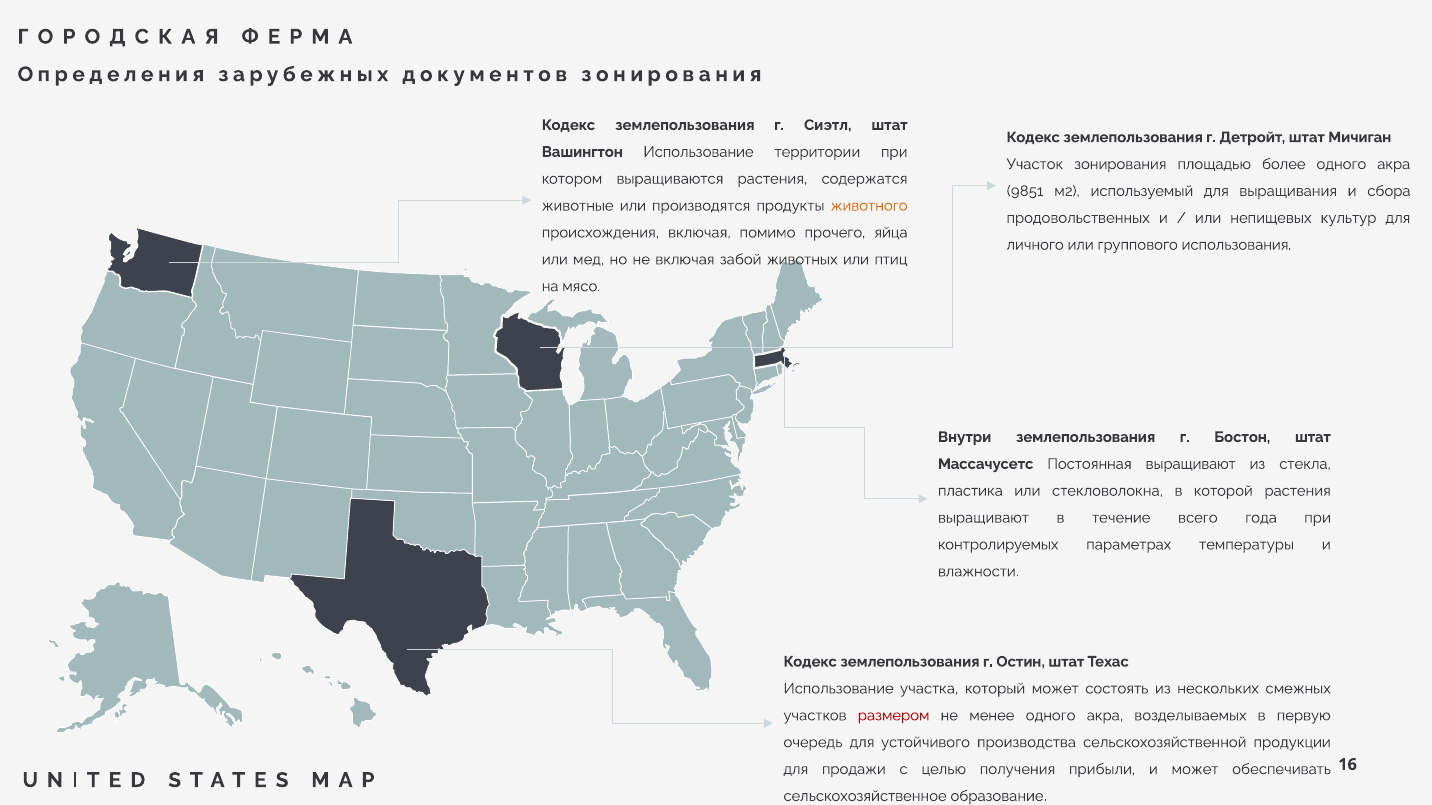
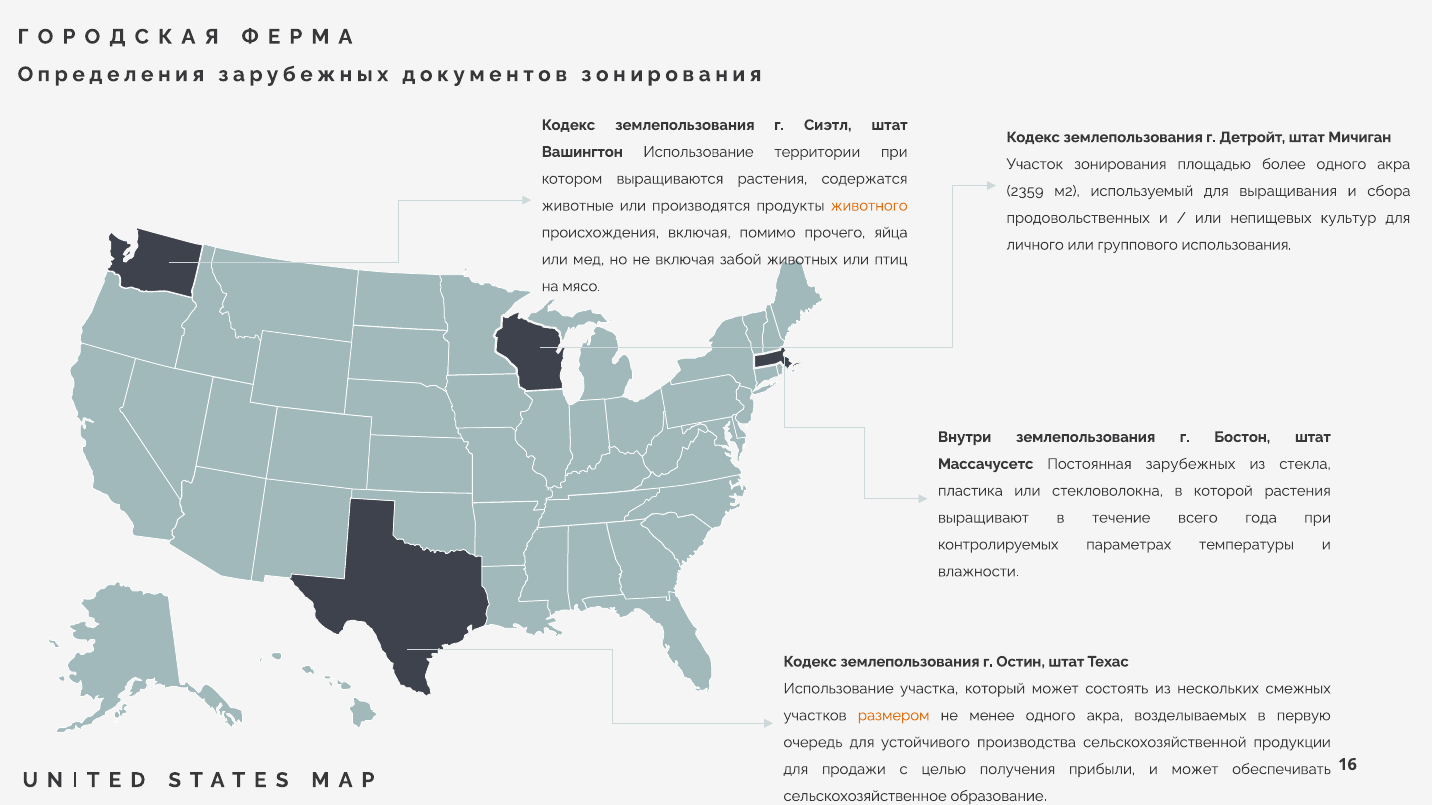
9851: 9851 -> 2359
Постоянная выращивают: выращивают -> зарубежных
размером colour: red -> orange
